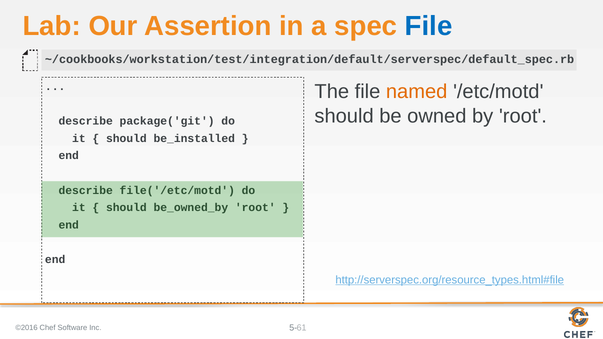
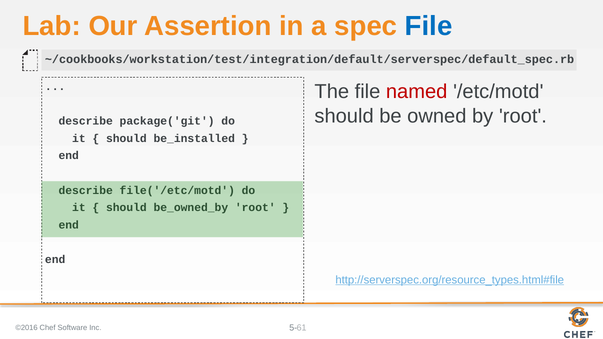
named colour: orange -> red
